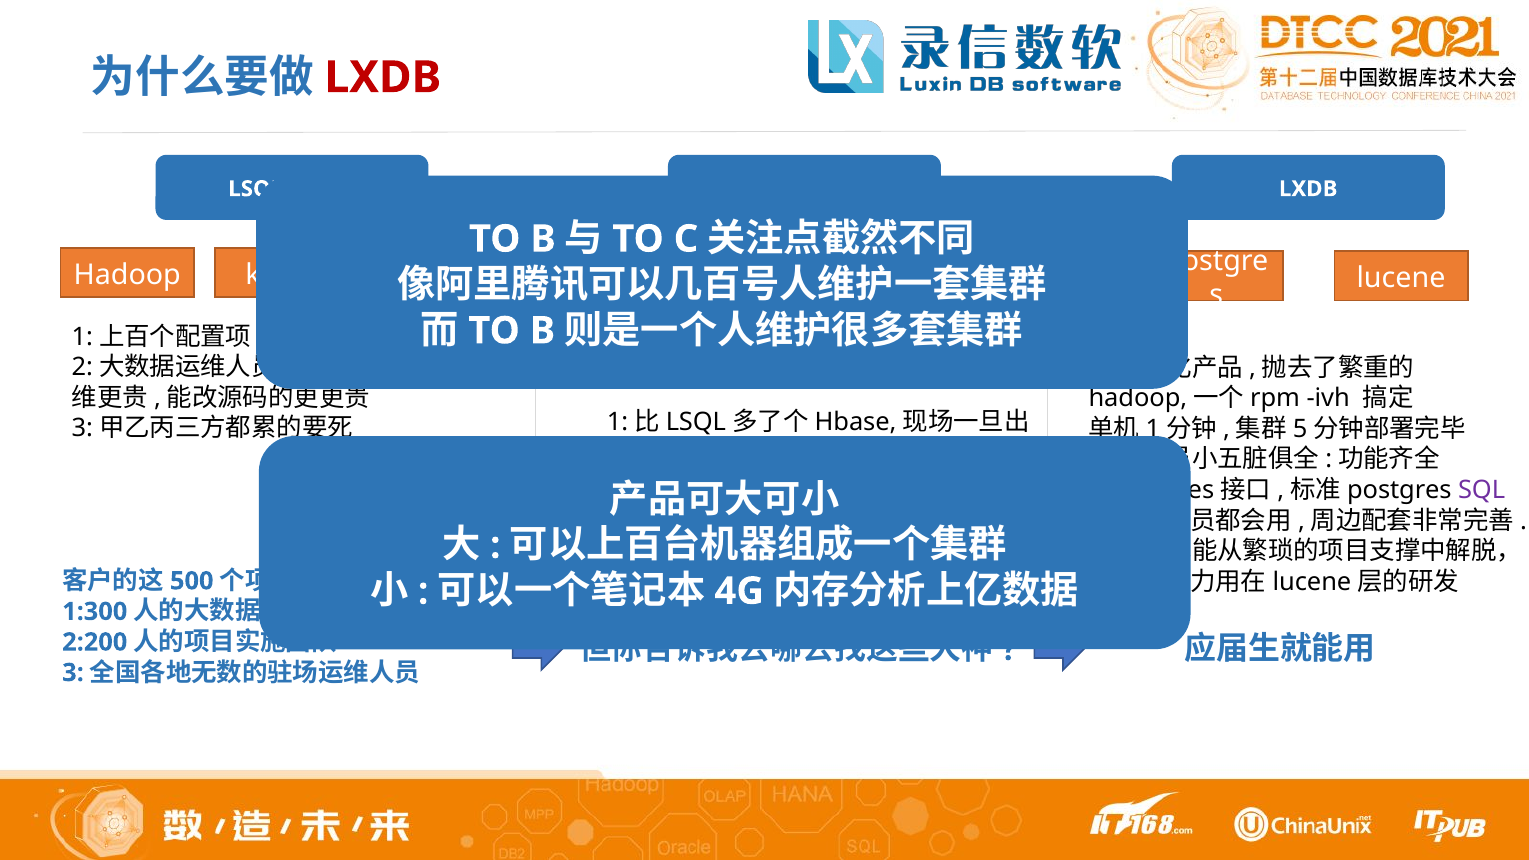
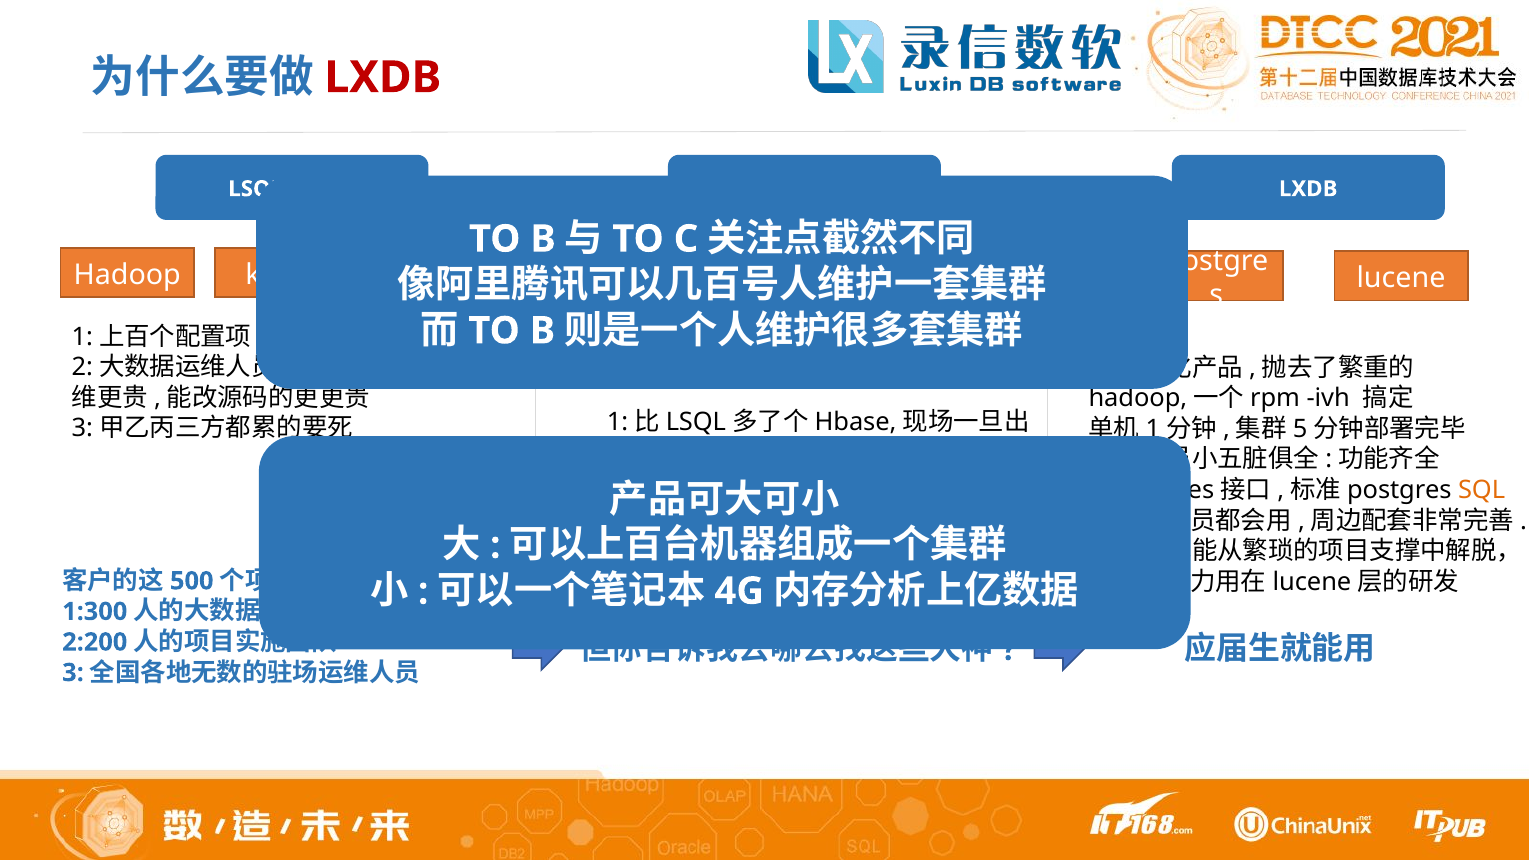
SQL colour: purple -> orange
